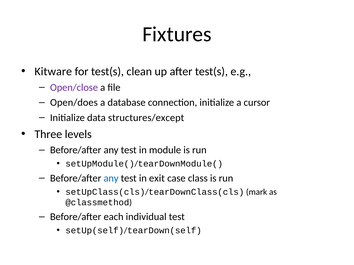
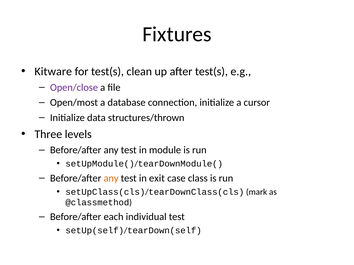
Open/does: Open/does -> Open/most
structures/except: structures/except -> structures/thrown
any at (111, 178) colour: blue -> orange
